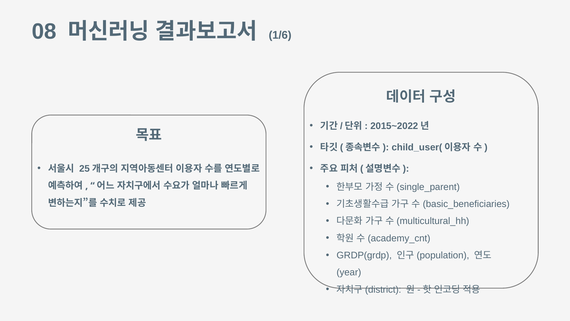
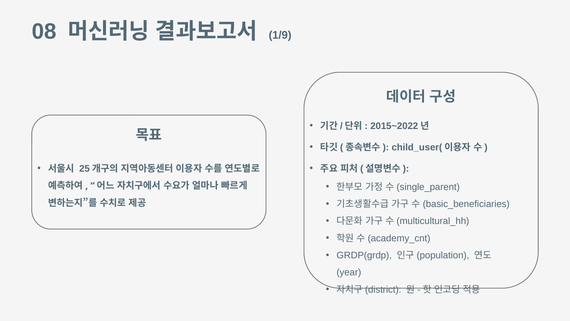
1/6: 1/6 -> 1/9
